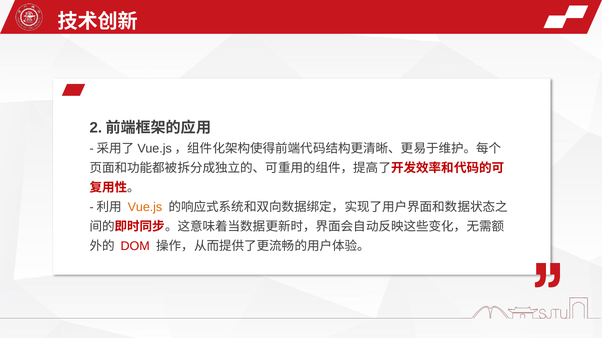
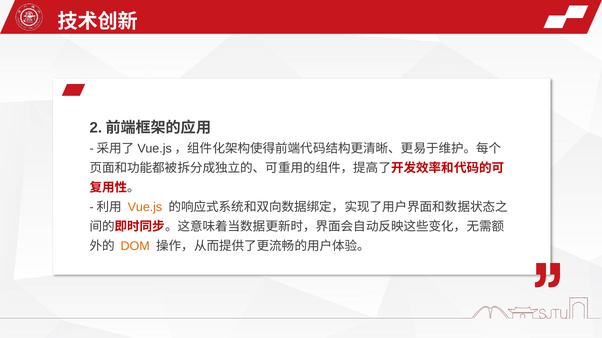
DOM colour: red -> orange
